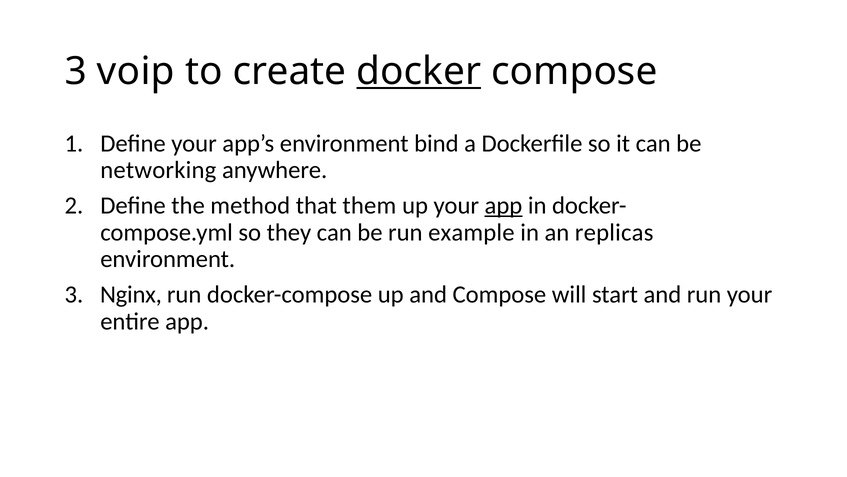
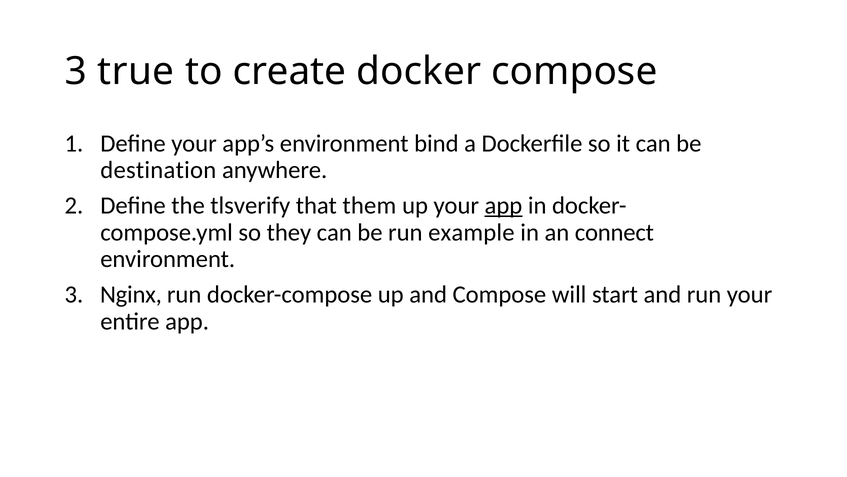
voip: voip -> true
docker underline: present -> none
networking: networking -> destination
method: method -> tlsverify
replicas: replicas -> connect
